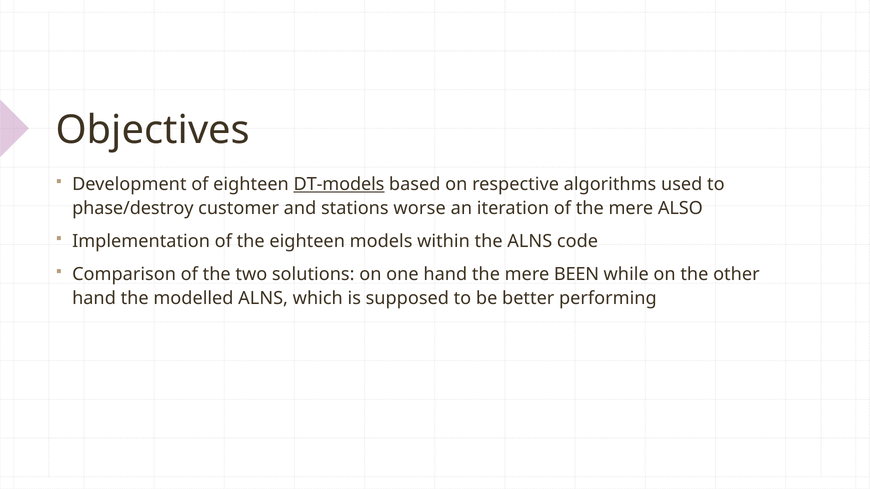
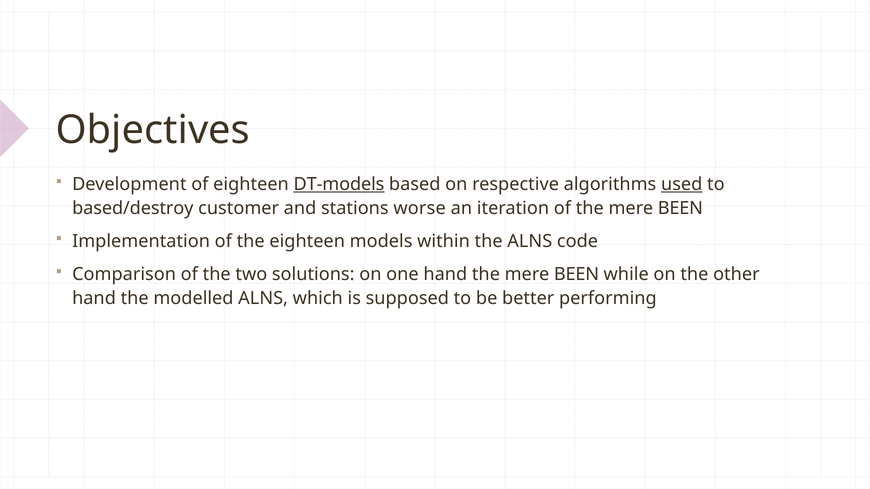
used underline: none -> present
phase/destroy: phase/destroy -> based/destroy
of the mere ALSO: ALSO -> BEEN
